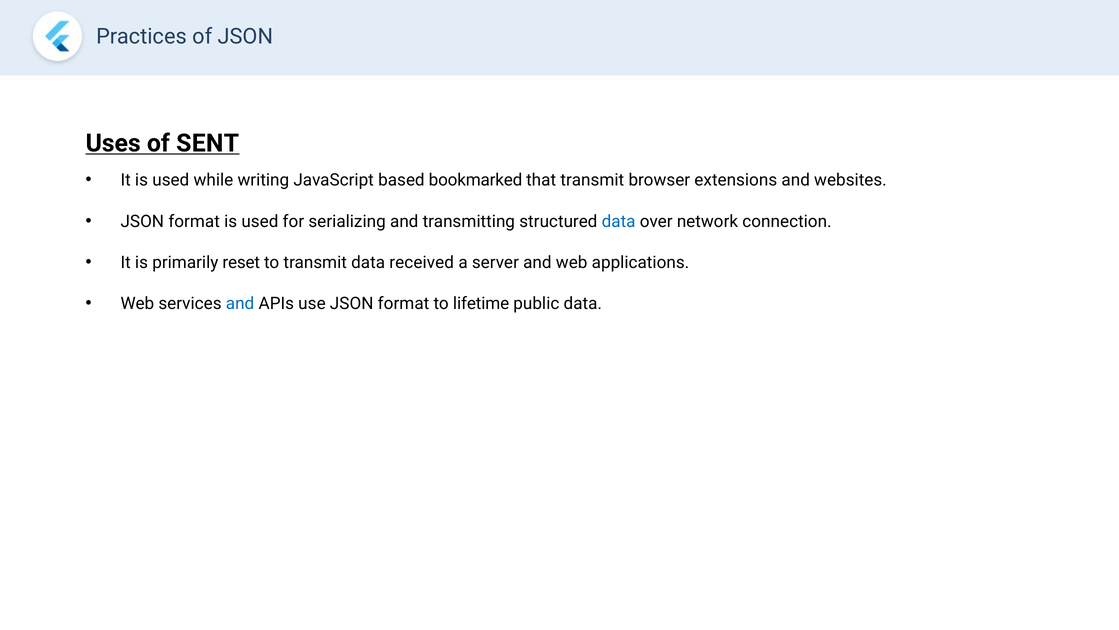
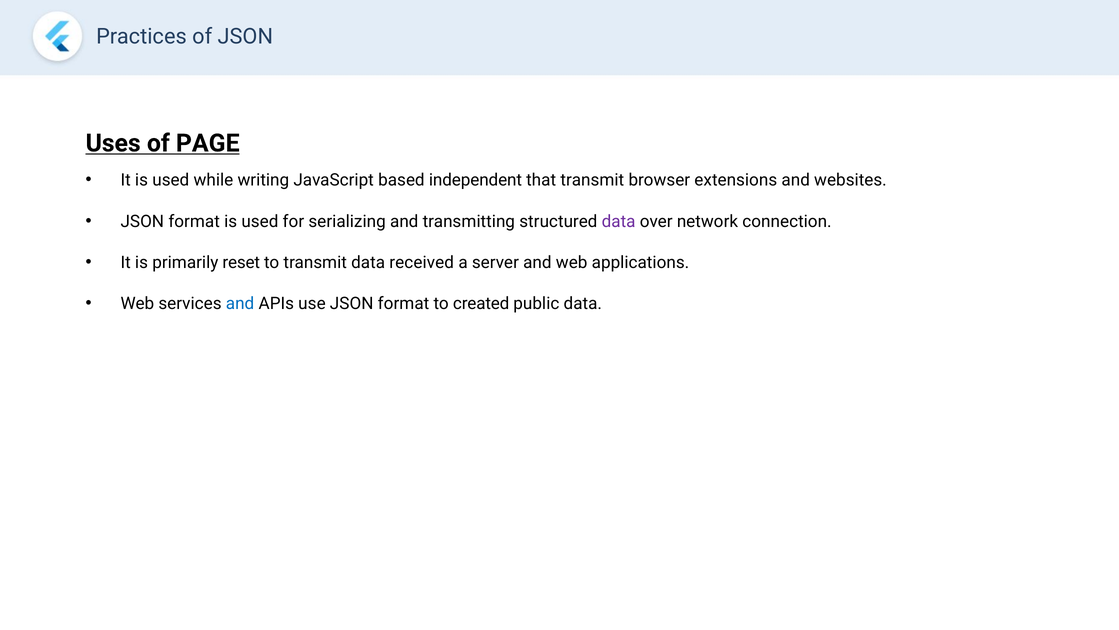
SENT: SENT -> PAGE
bookmarked: bookmarked -> independent
data at (619, 221) colour: blue -> purple
lifetime: lifetime -> created
